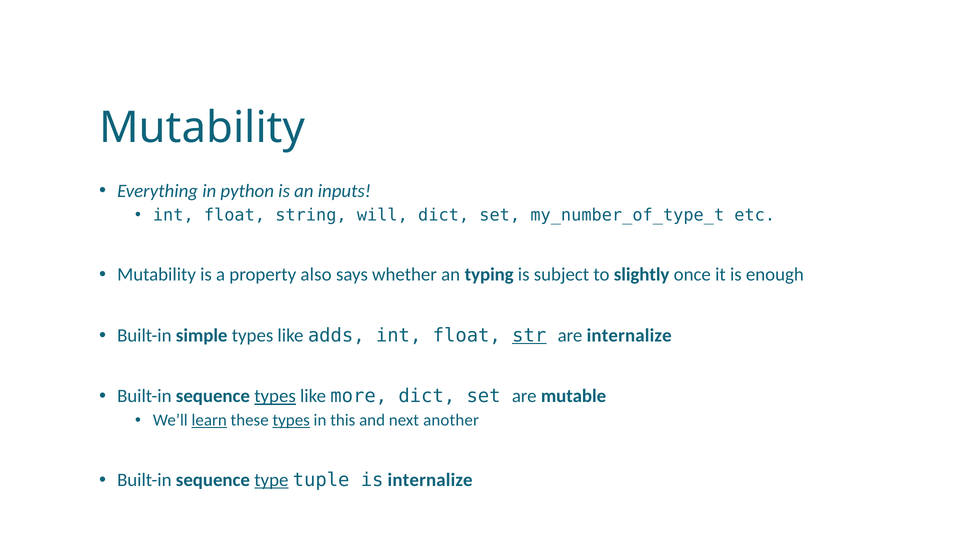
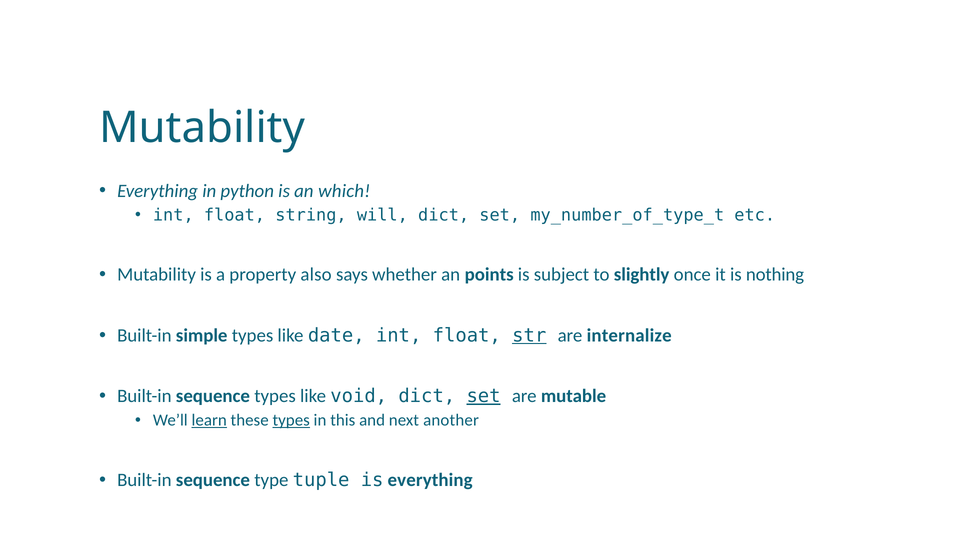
inputs: inputs -> which
typing: typing -> points
enough: enough -> nothing
adds: adds -> date
types at (275, 396) underline: present -> none
more: more -> void
set at (484, 396) underline: none -> present
type underline: present -> none
is internalize: internalize -> everything
